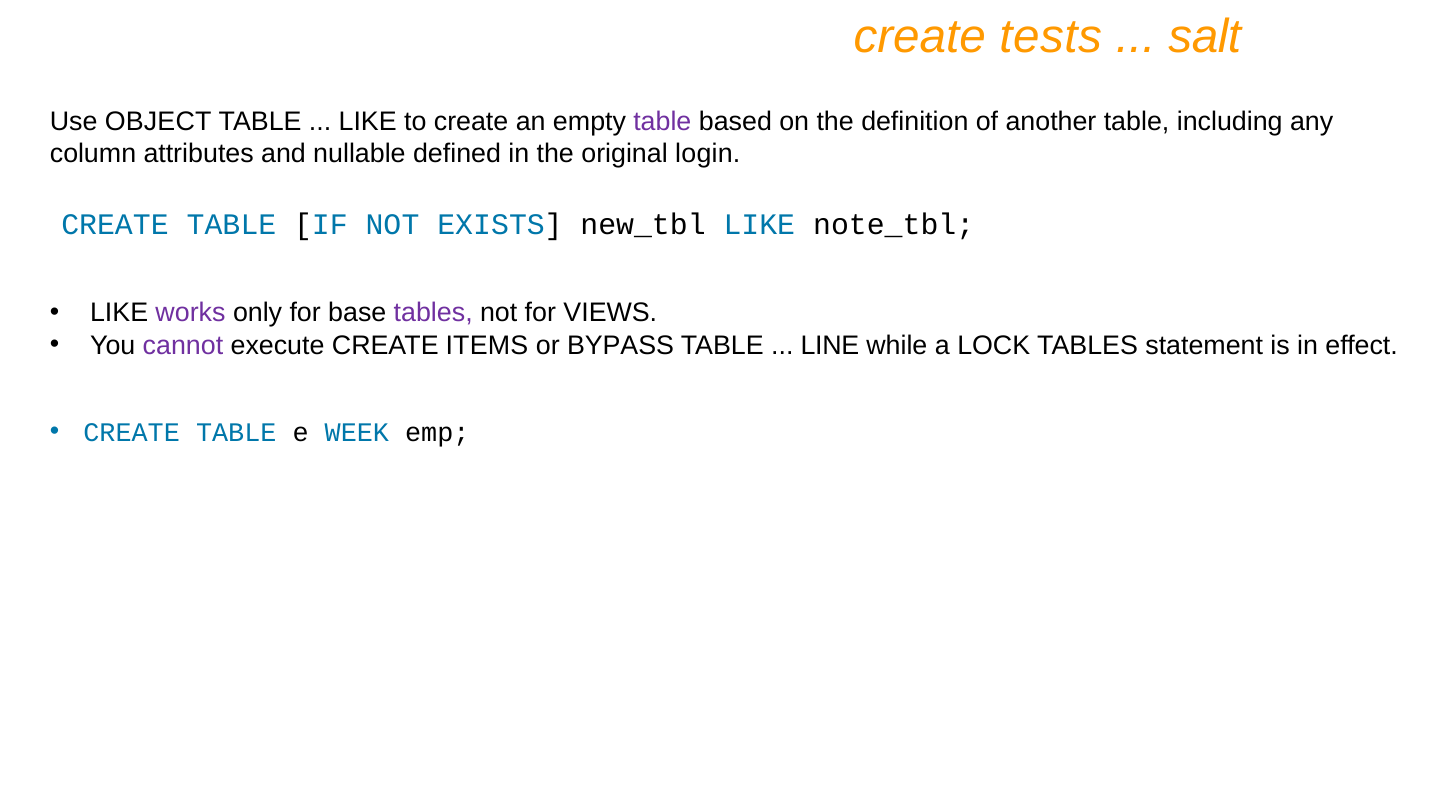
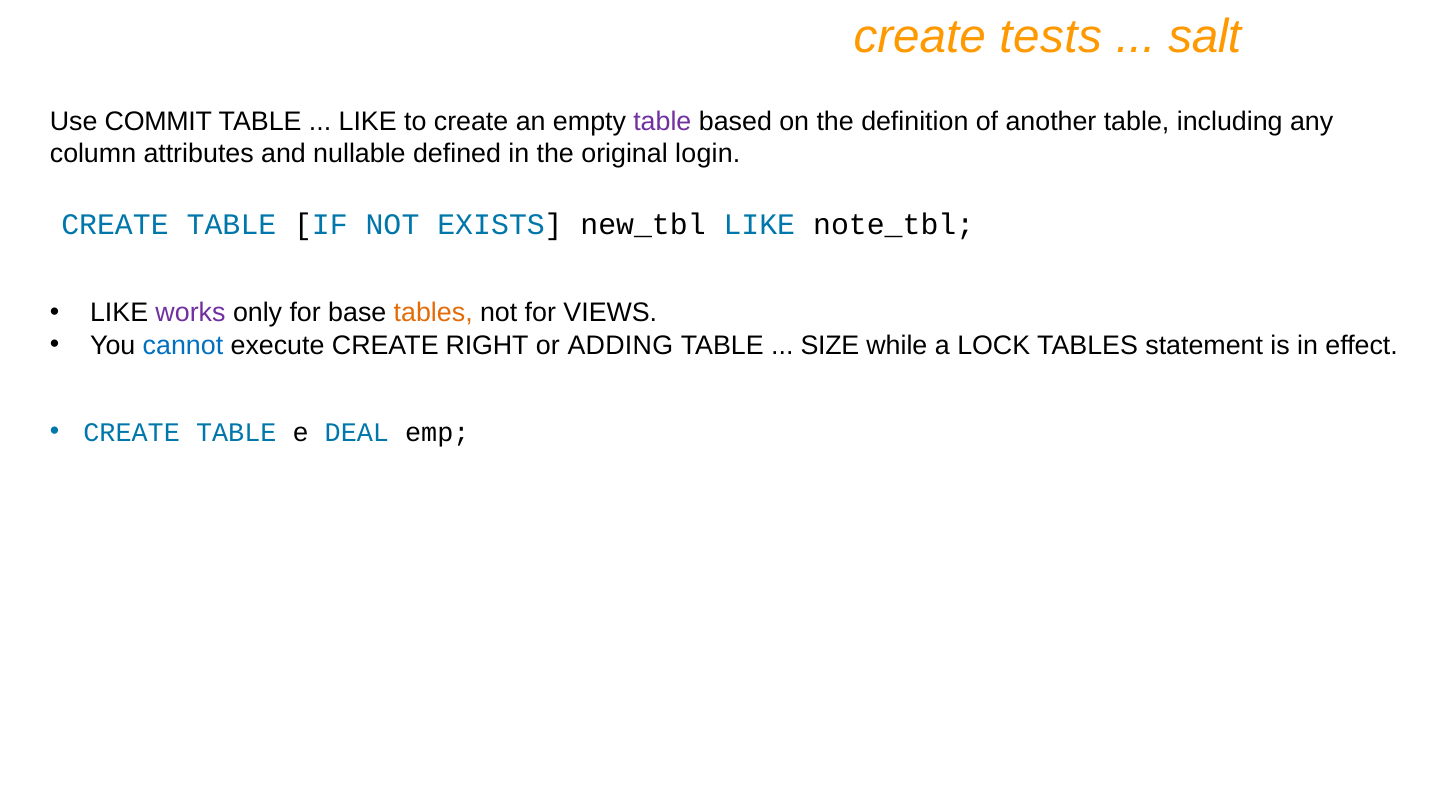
OBJECT: OBJECT -> COMMIT
tables at (433, 313) colour: purple -> orange
cannot colour: purple -> blue
ITEMS: ITEMS -> RIGHT
BYPASS: BYPASS -> ADDING
LINE: LINE -> SIZE
WEEK: WEEK -> DEAL
